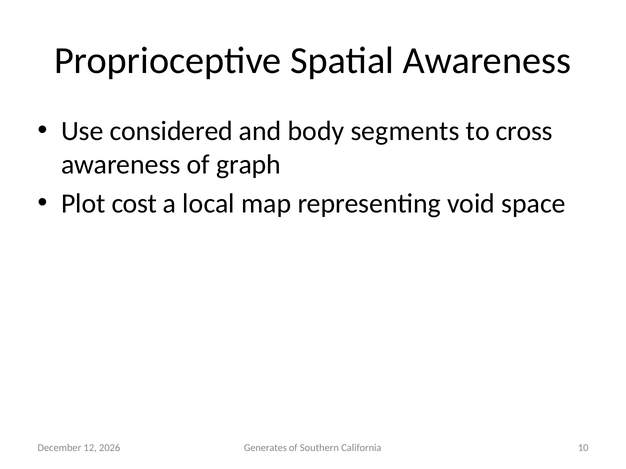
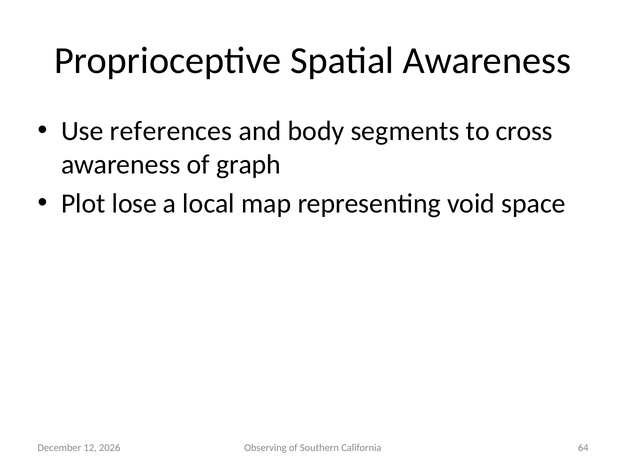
considered: considered -> references
cost: cost -> lose
Generates: Generates -> Observing
10: 10 -> 64
